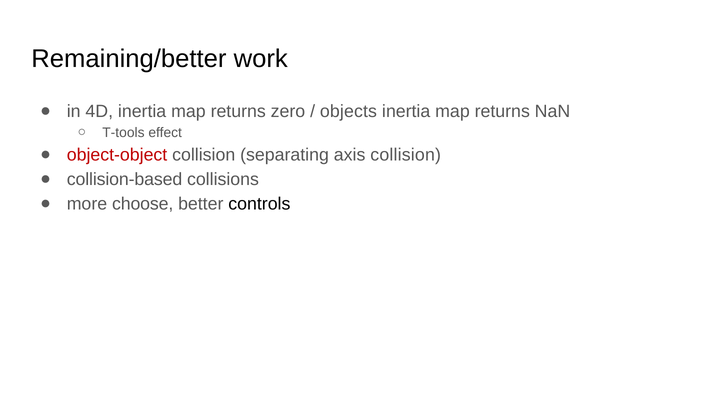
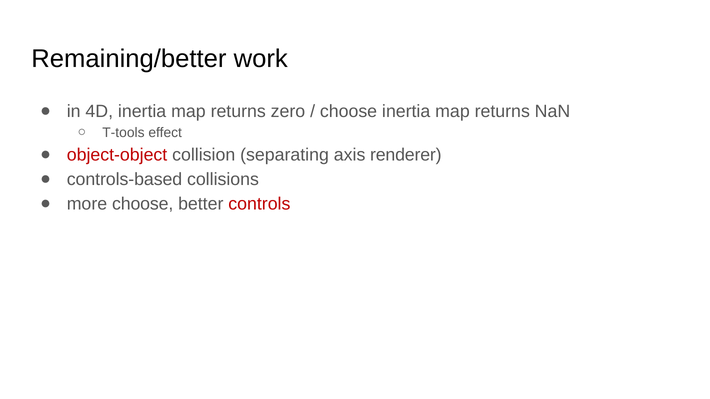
objects at (348, 112): objects -> choose
axis collision: collision -> renderer
collision-based: collision-based -> controls-based
controls colour: black -> red
